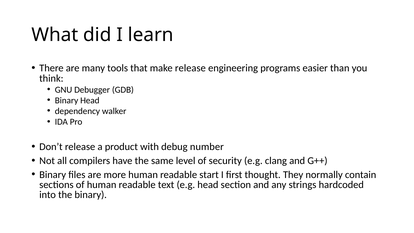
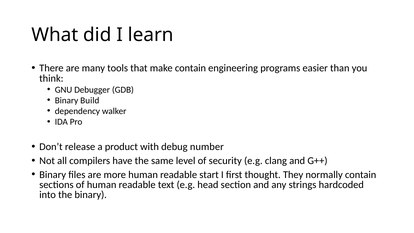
make release: release -> contain
Binary Head: Head -> Build
